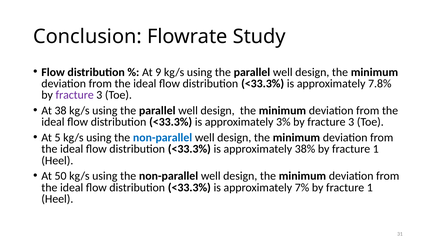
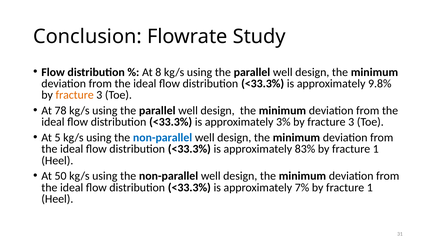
9: 9 -> 8
7.8%: 7.8% -> 9.8%
fracture at (75, 95) colour: purple -> orange
38: 38 -> 78
38%: 38% -> 83%
